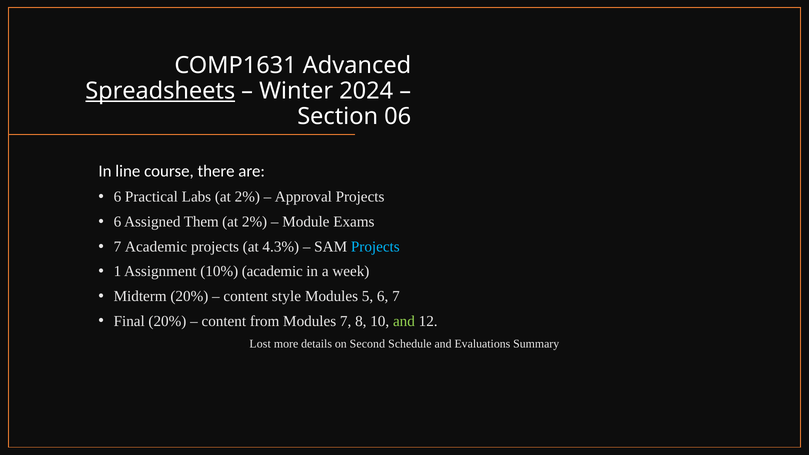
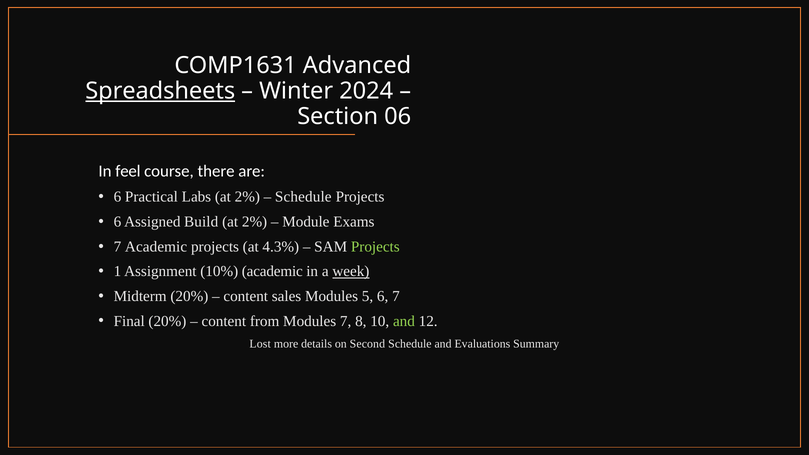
line: line -> feel
Approval at (303, 197): Approval -> Schedule
Them: Them -> Build
Projects at (375, 247) colour: light blue -> light green
week underline: none -> present
style: style -> sales
